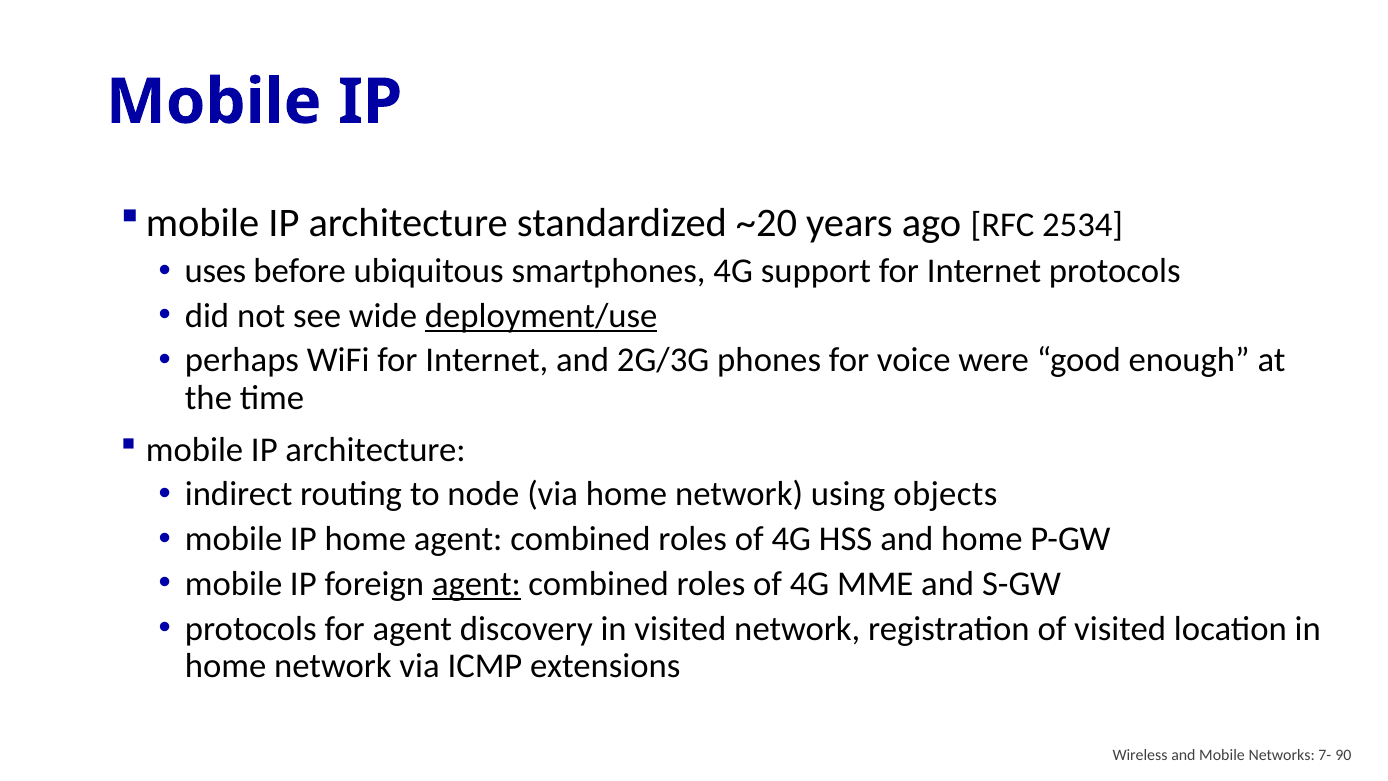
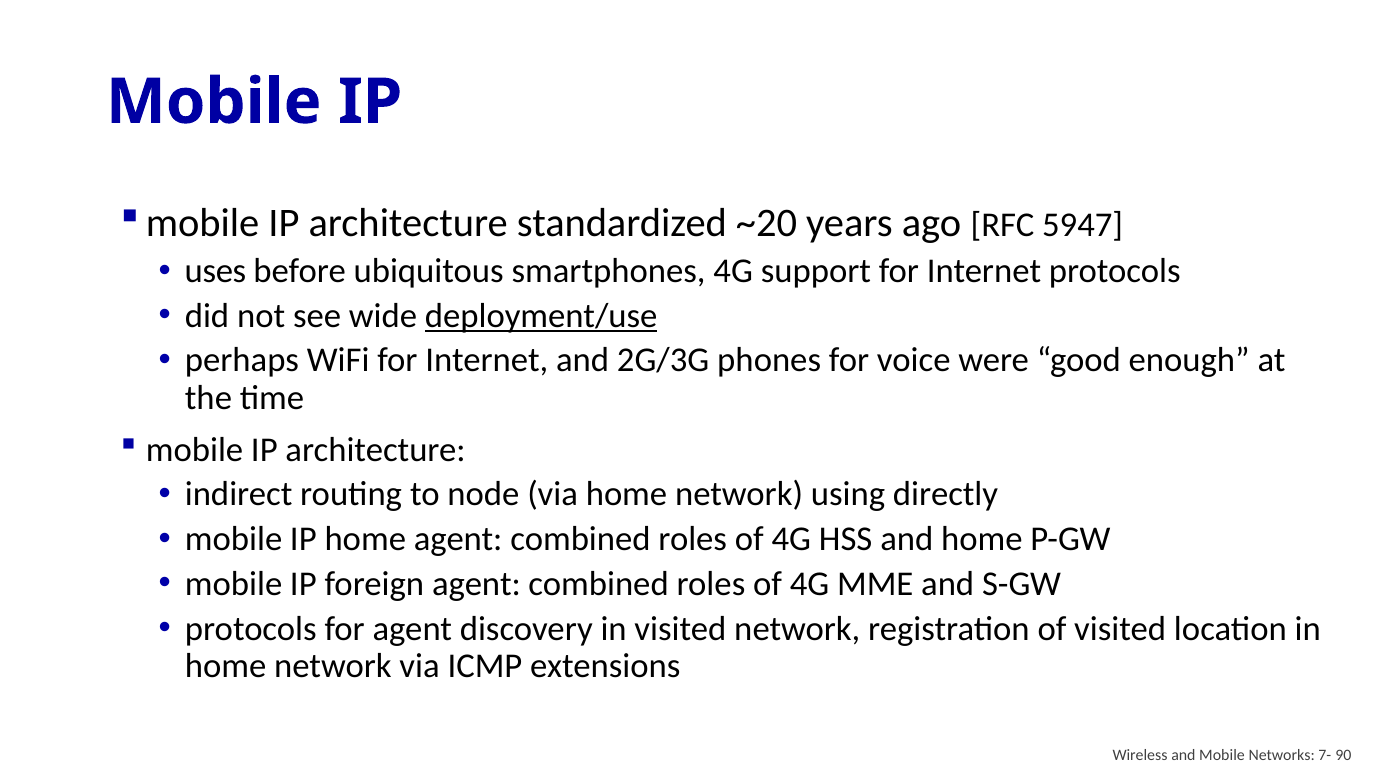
2534: 2534 -> 5947
objects: objects -> directly
agent at (476, 584) underline: present -> none
